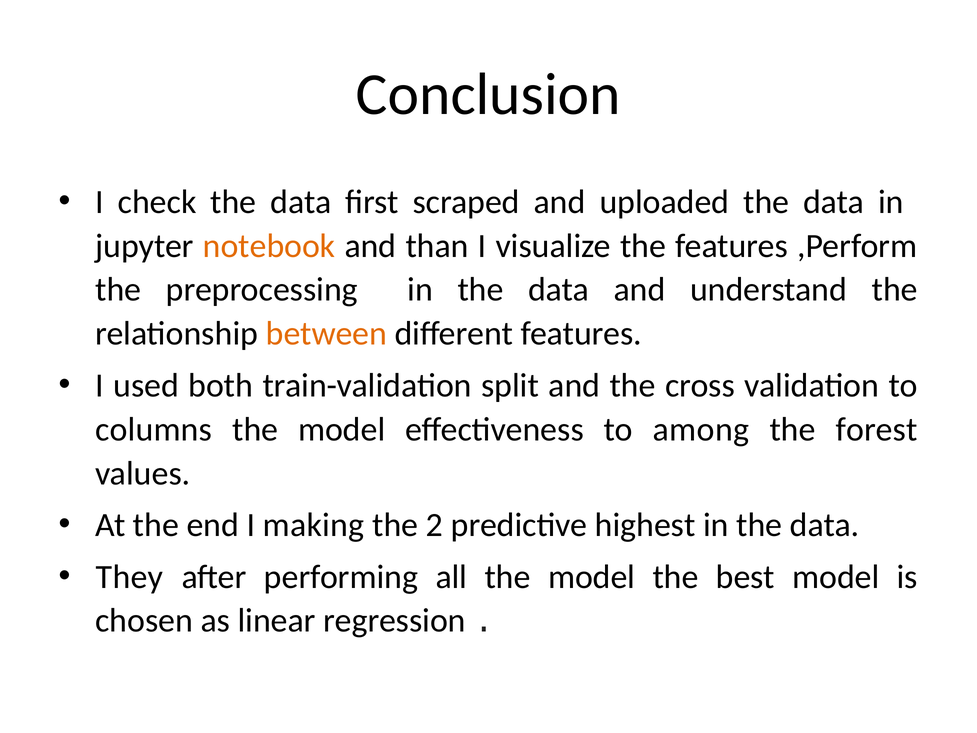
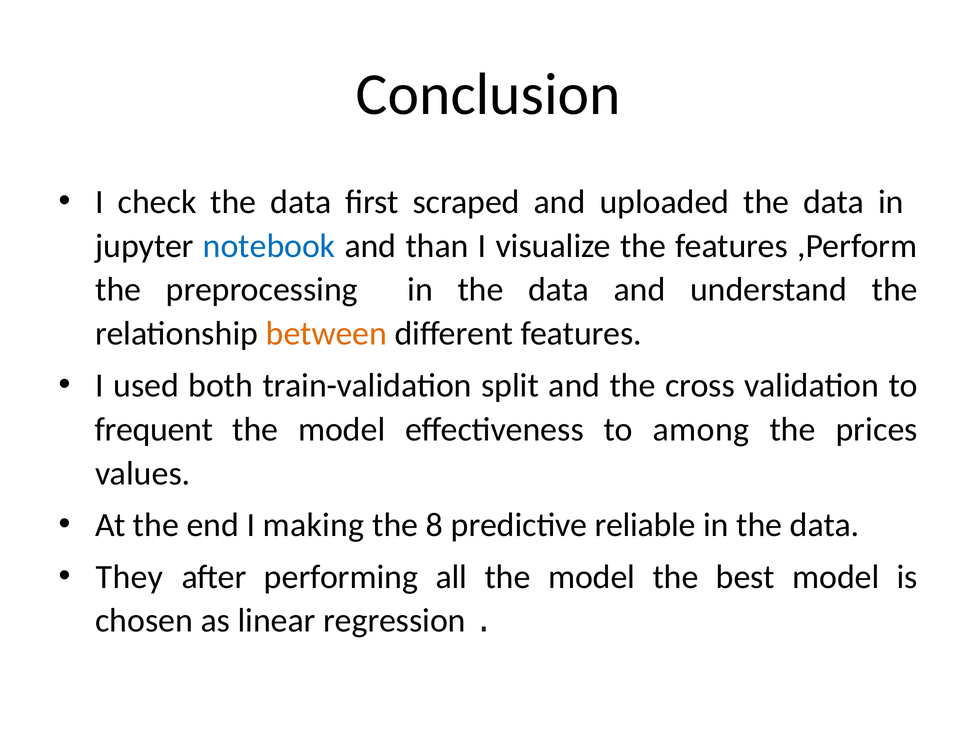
notebook colour: orange -> blue
columns: columns -> frequent
forest: forest -> prices
2: 2 -> 8
highest: highest -> reliable
